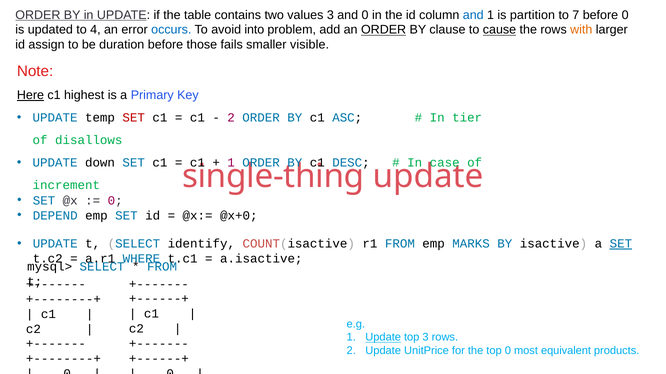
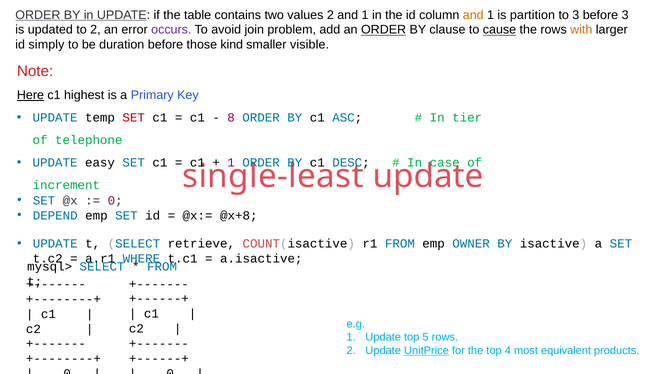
values 3: 3 -> 2
0 at (365, 15): 0 -> 1
and at (473, 15) colour: blue -> orange
to 7: 7 -> 3
before 0: 0 -> 3
to 4: 4 -> 2
occurs colour: blue -> purple
into: into -> join
assign: assign -> simply
fails: fails -> kind
2 at (231, 118): 2 -> 8
disallows: disallows -> telephone
down: down -> easy
single-thing: single-thing -> single-least
@x+0: @x+0 -> @x+8
identify: identify -> retrieve
MARKS: MARKS -> OWNER
SET at (621, 244) underline: present -> none
Update at (383, 338) underline: present -> none
top 3: 3 -> 5
UnitPrice underline: none -> present
top 0: 0 -> 4
